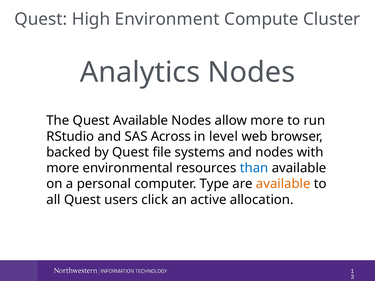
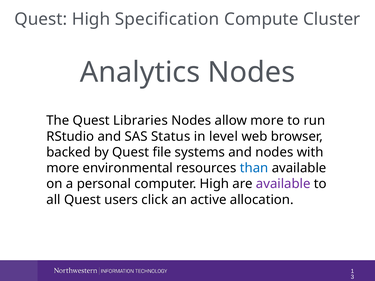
Environment: Environment -> Specification
Quest Available: Available -> Libraries
Across: Across -> Status
computer Type: Type -> High
available at (283, 184) colour: orange -> purple
